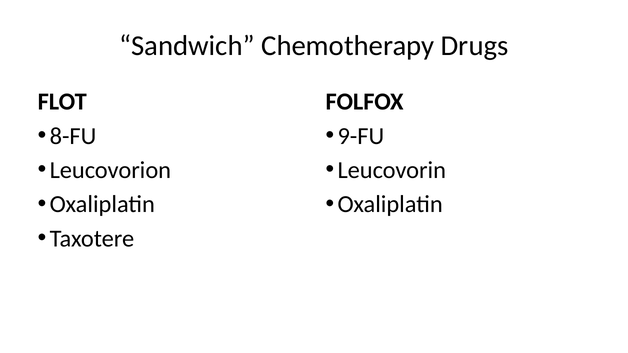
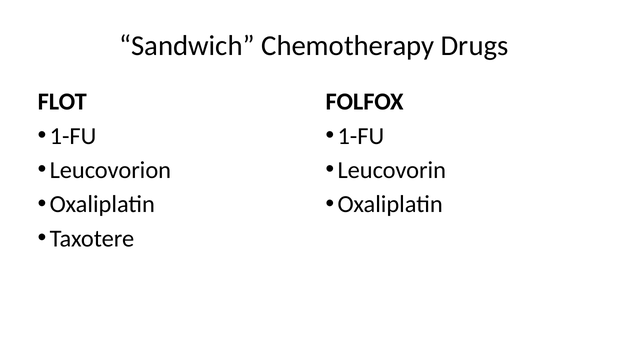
8-FU at (73, 136): 8-FU -> 1-FU
9-FU at (361, 136): 9-FU -> 1-FU
